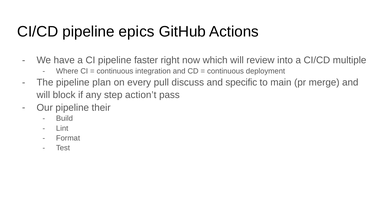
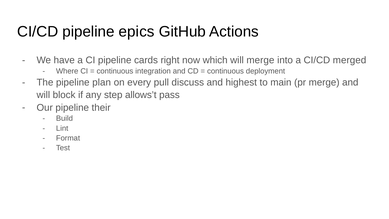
faster: faster -> cards
will review: review -> merge
multiple: multiple -> merged
specific: specific -> highest
action’t: action’t -> allows’t
